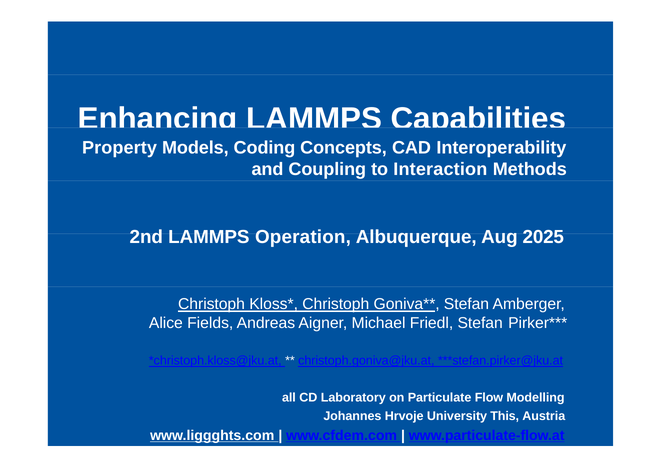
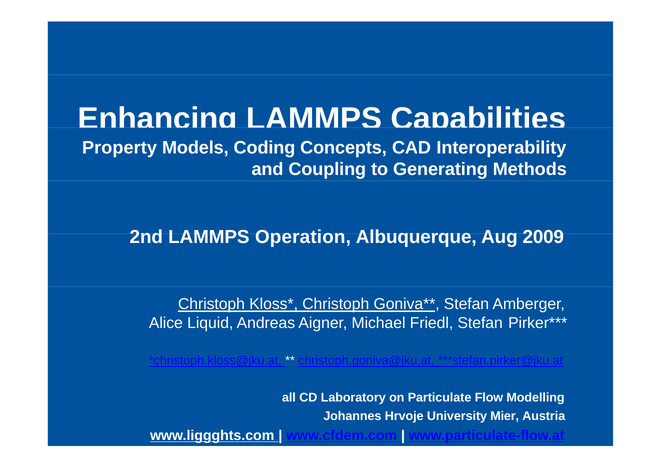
Interaction: Interaction -> Generating
2025: 2025 -> 2009
Fields: Fields -> Liquid
This: This -> Mier
